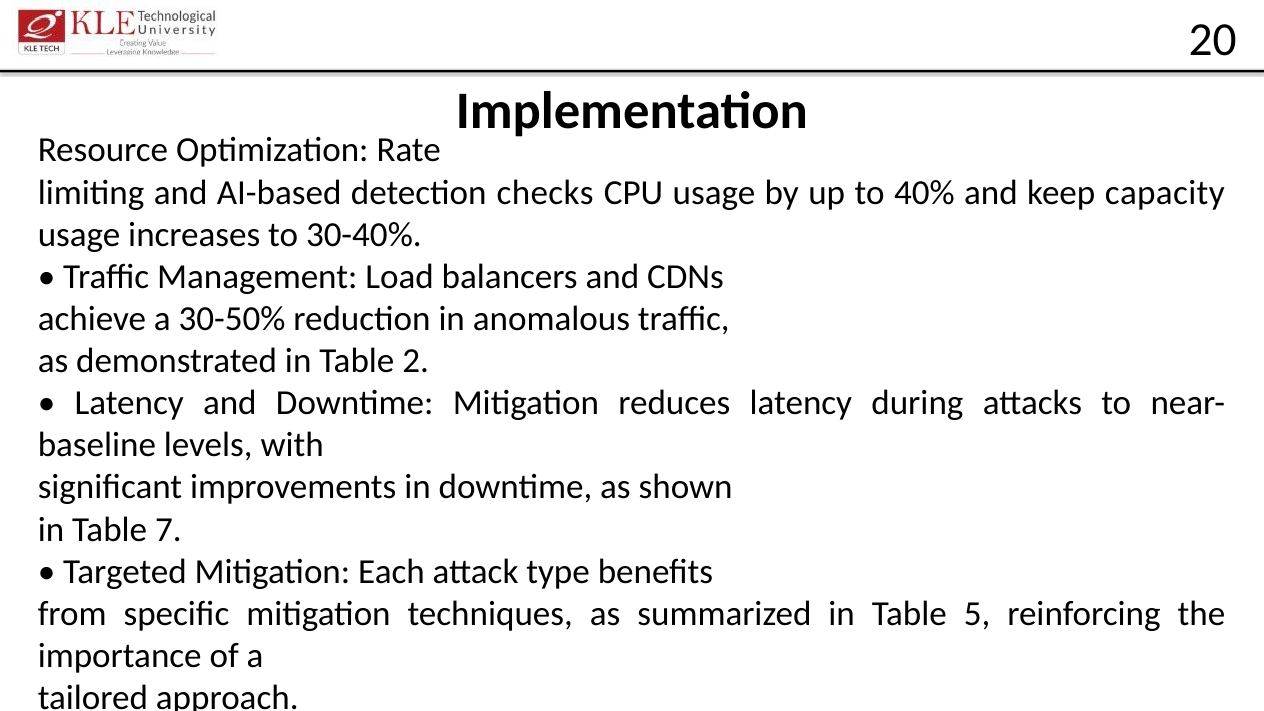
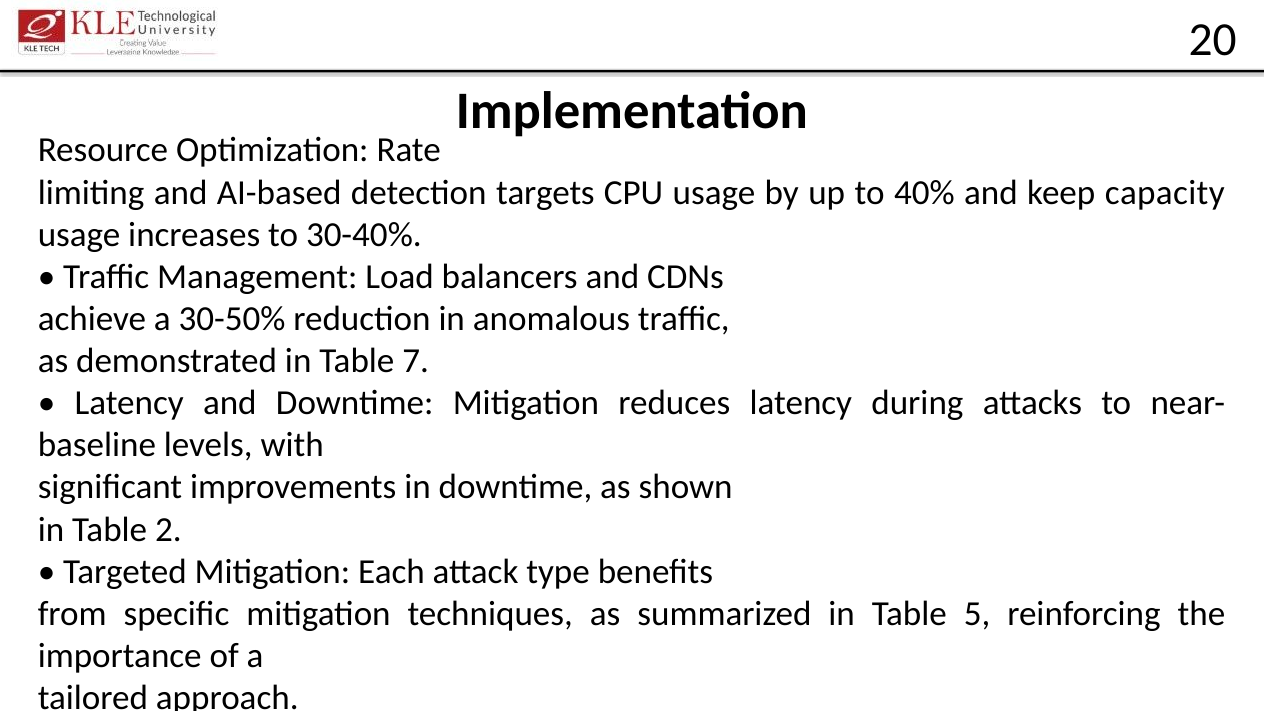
checks: checks -> targets
2: 2 -> 7
7: 7 -> 2
